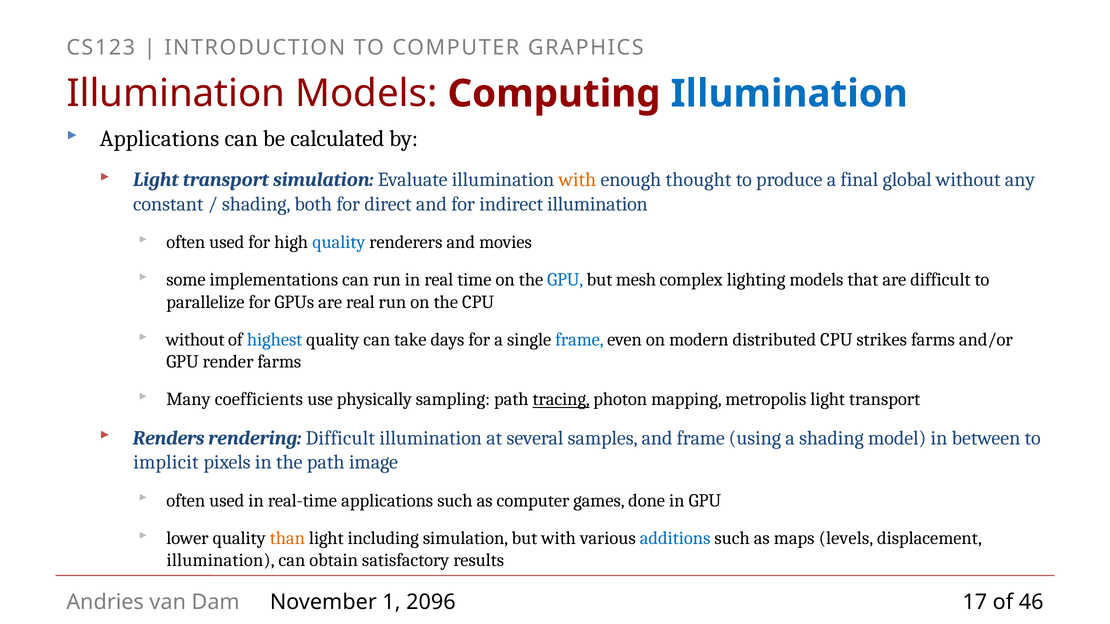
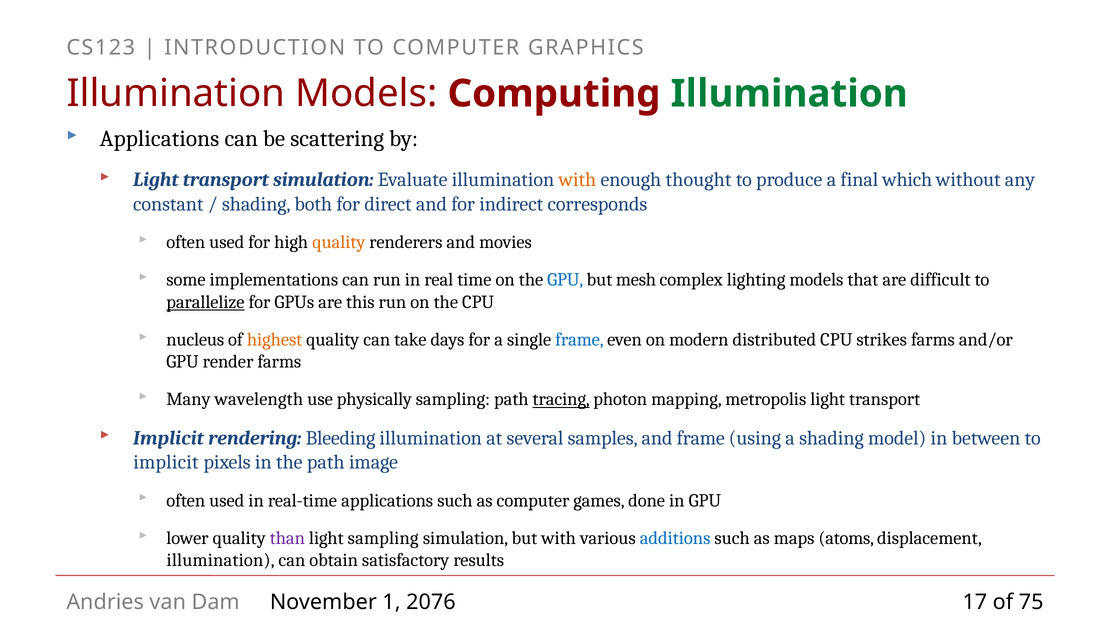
Illumination at (789, 94) colour: blue -> green
calculated: calculated -> scattering
global: global -> which
indirect illumination: illumination -> corresponds
quality at (339, 242) colour: blue -> orange
parallelize underline: none -> present
are real: real -> this
without at (195, 340): without -> nucleus
highest colour: blue -> orange
coefficients: coefficients -> wavelength
Renders at (169, 438): Renders -> Implicit
rendering Difficult: Difficult -> Bleeding
than colour: orange -> purple
light including: including -> sampling
levels: levels -> atoms
2096: 2096 -> 2076
46: 46 -> 75
